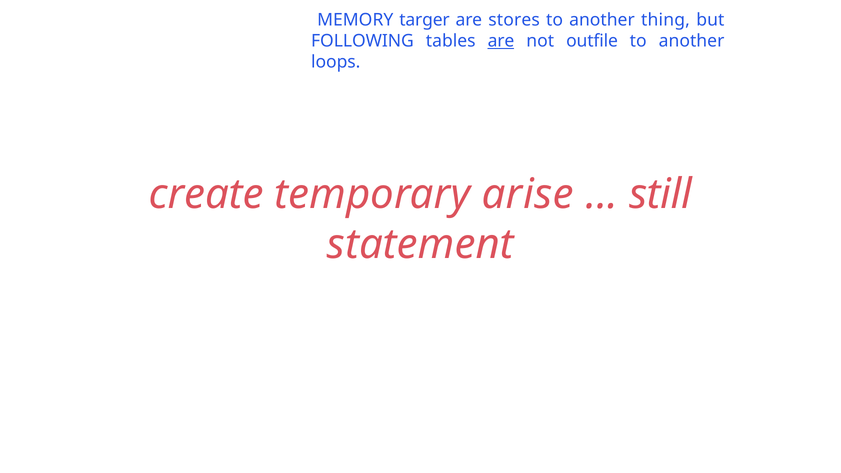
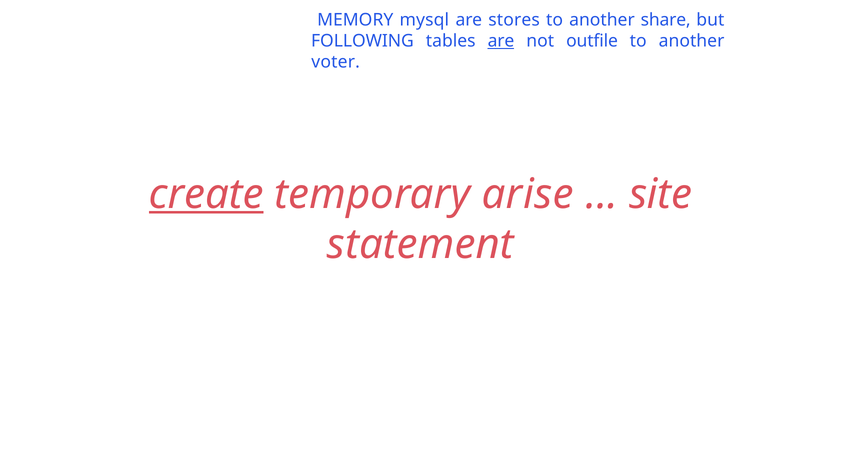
targer: targer -> mysql
thing: thing -> share
loops: loops -> voter
create underline: none -> present
still: still -> site
